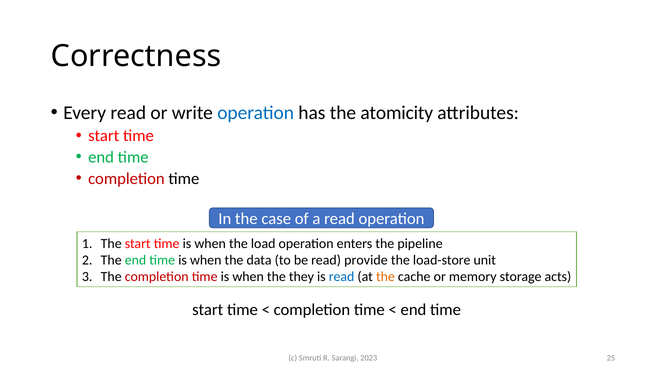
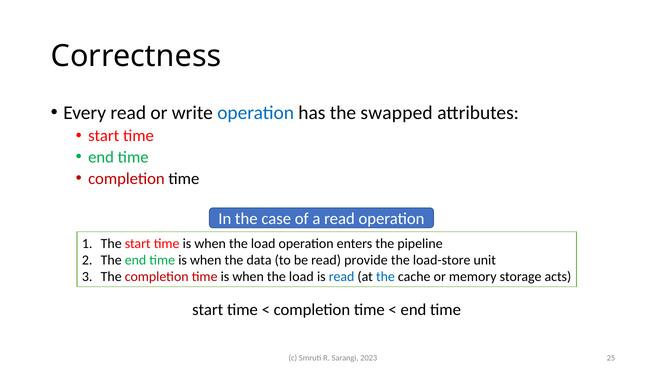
atomicity: atomicity -> swapped
they at (301, 277): they -> load
the at (385, 277) colour: orange -> blue
